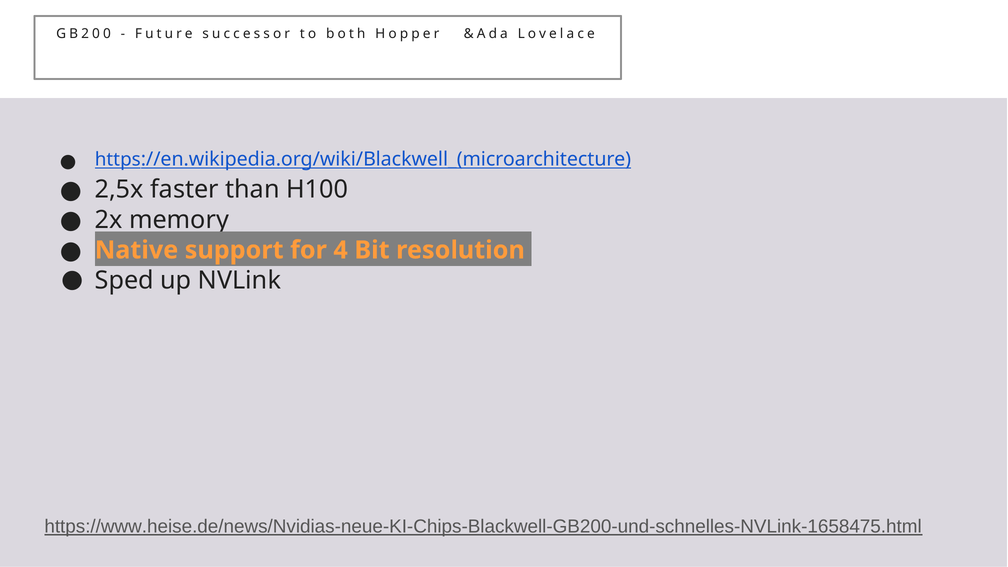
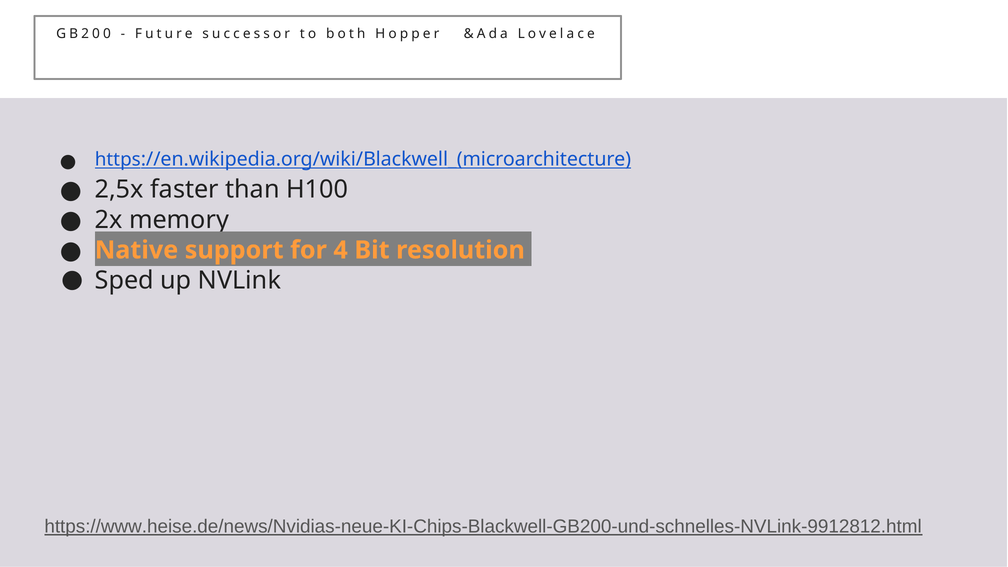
https://www.heise.de/news/Nvidias-neue-KI-Chips-Blackwell-GB200-und-schnelles-NVLink-1658475.html: https://www.heise.de/news/Nvidias-neue-KI-Chips-Blackwell-GB200-und-schnelles-NVLink-1658475.html -> https://www.heise.de/news/Nvidias-neue-KI-Chips-Blackwell-GB200-und-schnelles-NVLink-9912812.html
